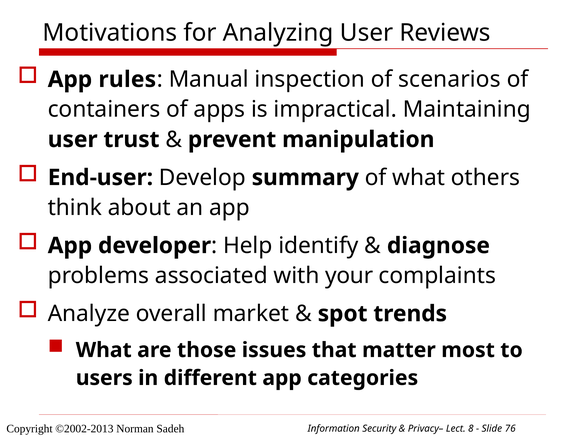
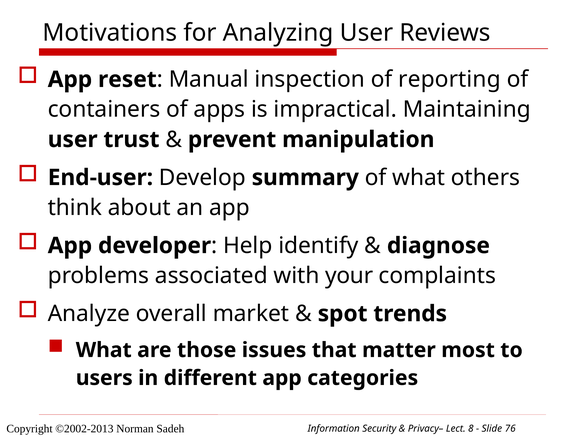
rules: rules -> reset
scenarios: scenarios -> reporting
